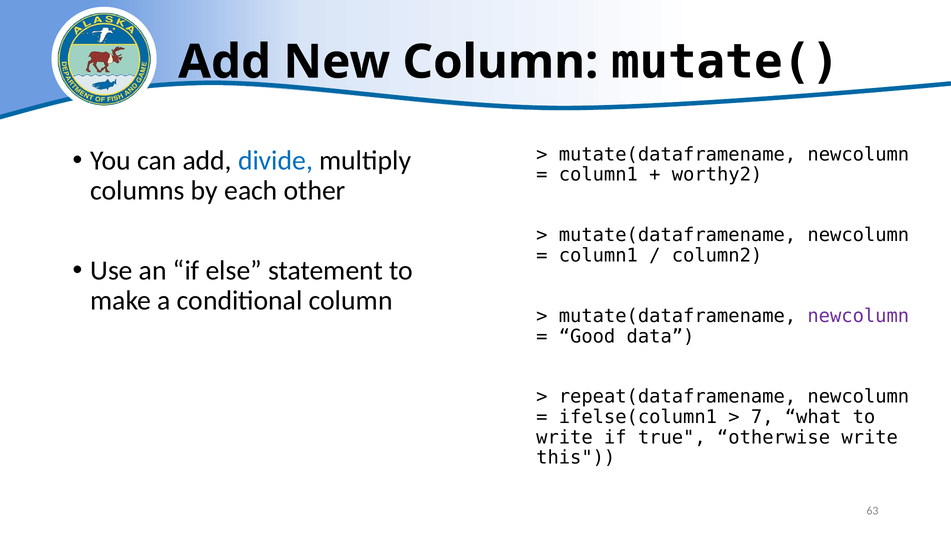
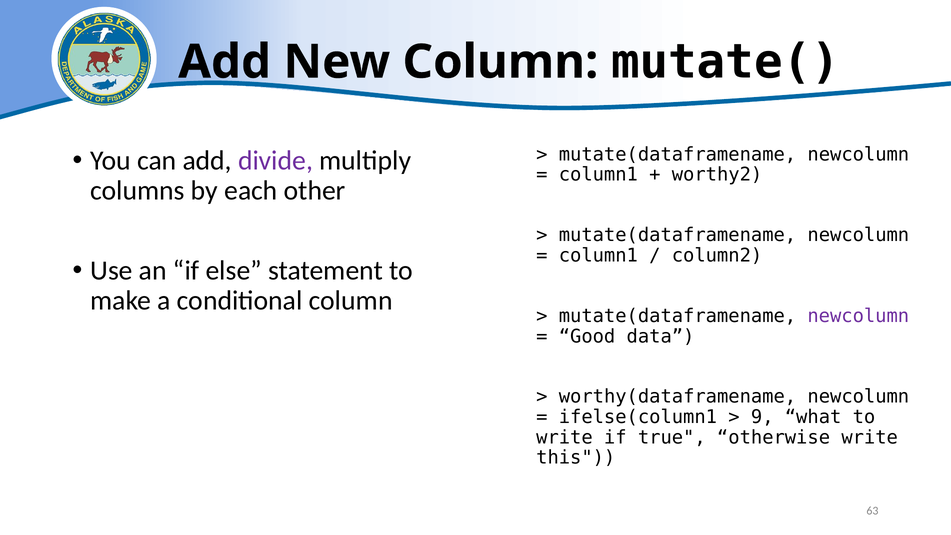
divide colour: blue -> purple
repeat(dataframename: repeat(dataframename -> worthy(dataframename
7: 7 -> 9
